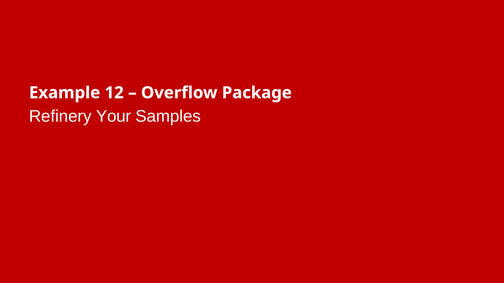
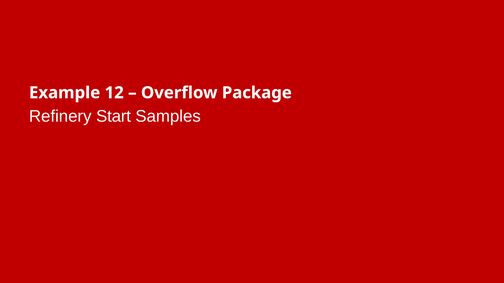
Your: Your -> Start
